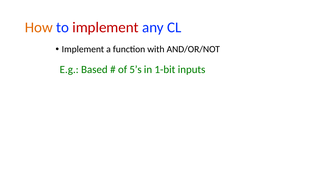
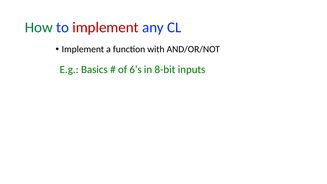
How colour: orange -> green
Based: Based -> Basics
5’s: 5’s -> 6’s
1-bit: 1-bit -> 8-bit
